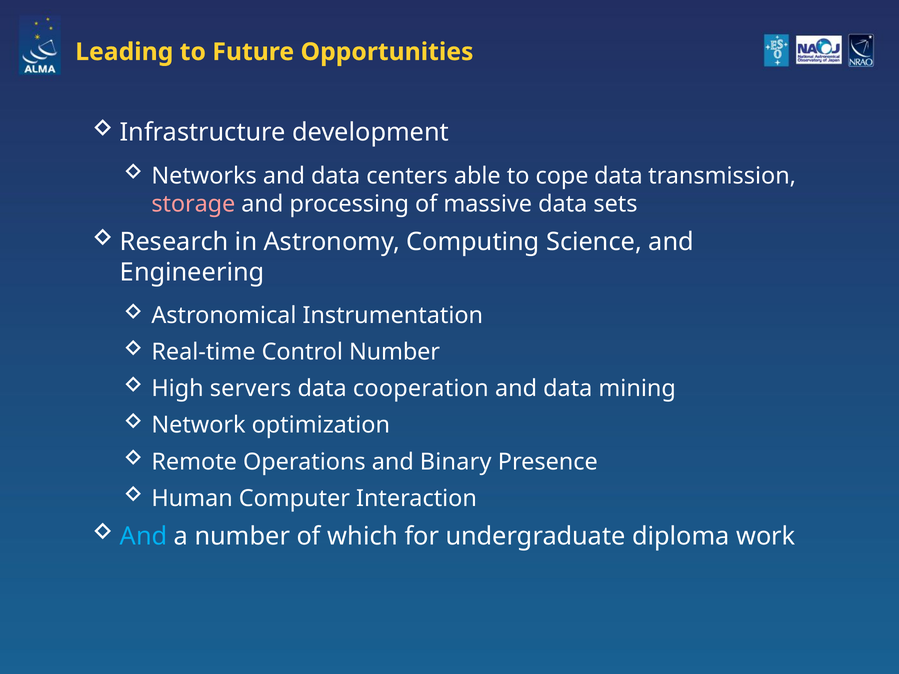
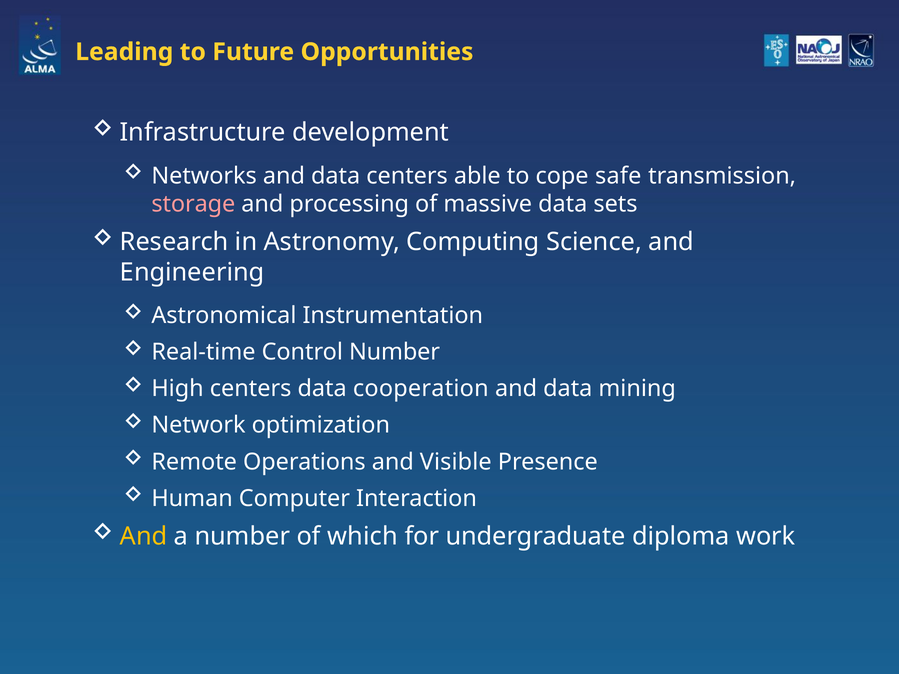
cope data: data -> safe
High servers: servers -> centers
Binary: Binary -> Visible
And at (144, 536) colour: light blue -> yellow
